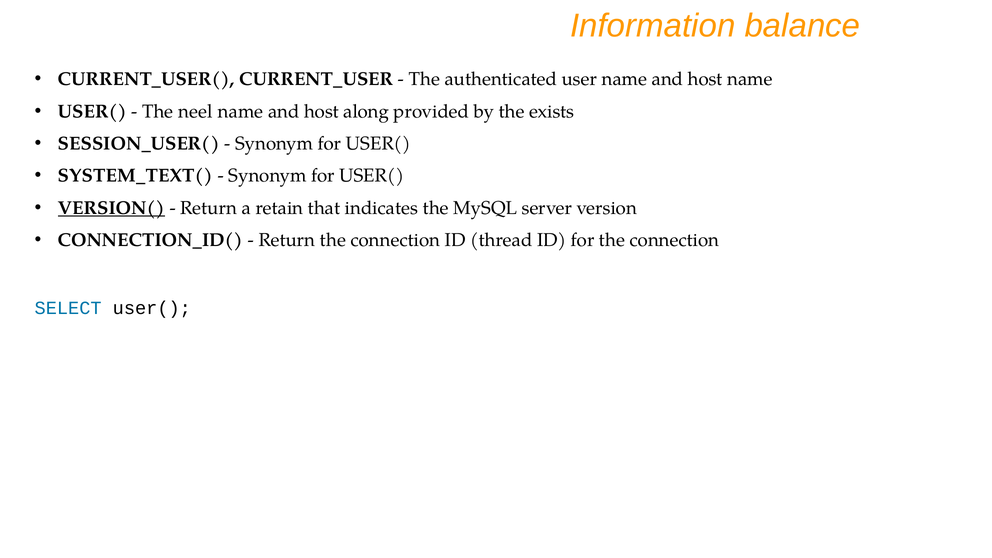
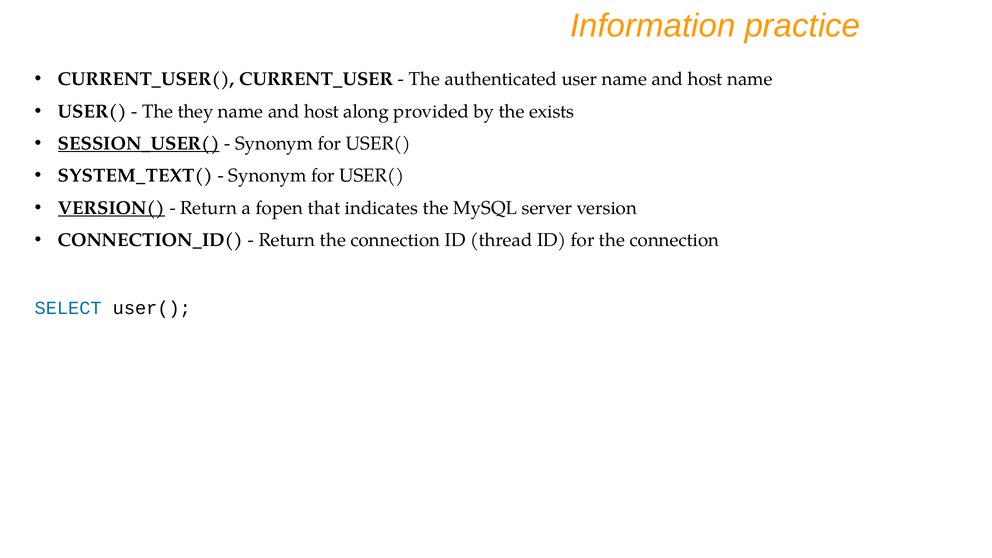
balance: balance -> practice
neel: neel -> they
SESSION_USER( underline: none -> present
retain: retain -> fopen
